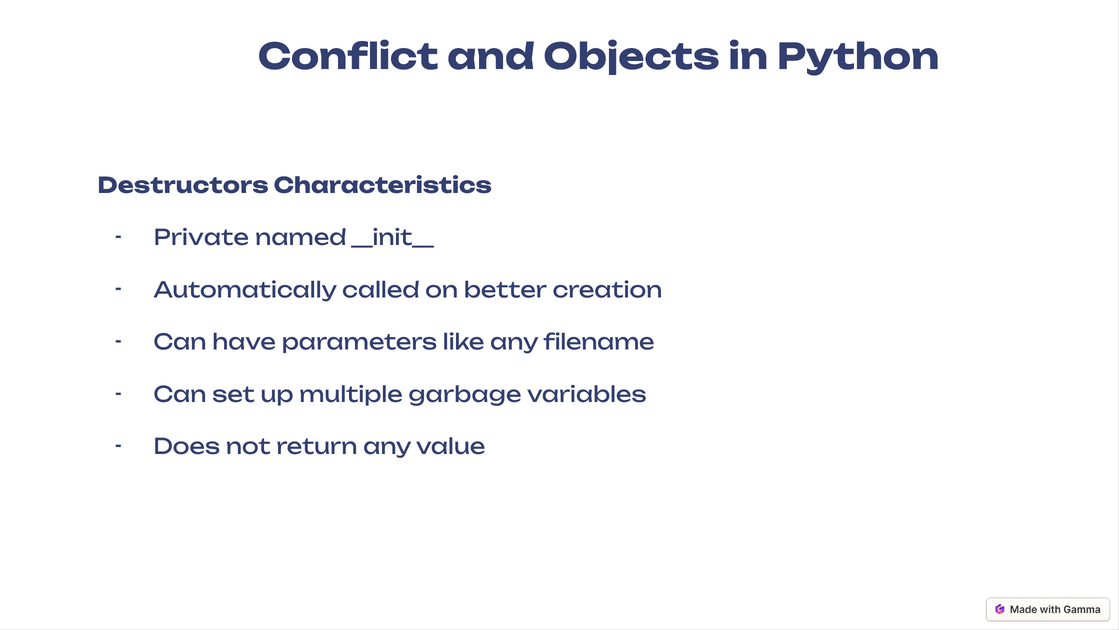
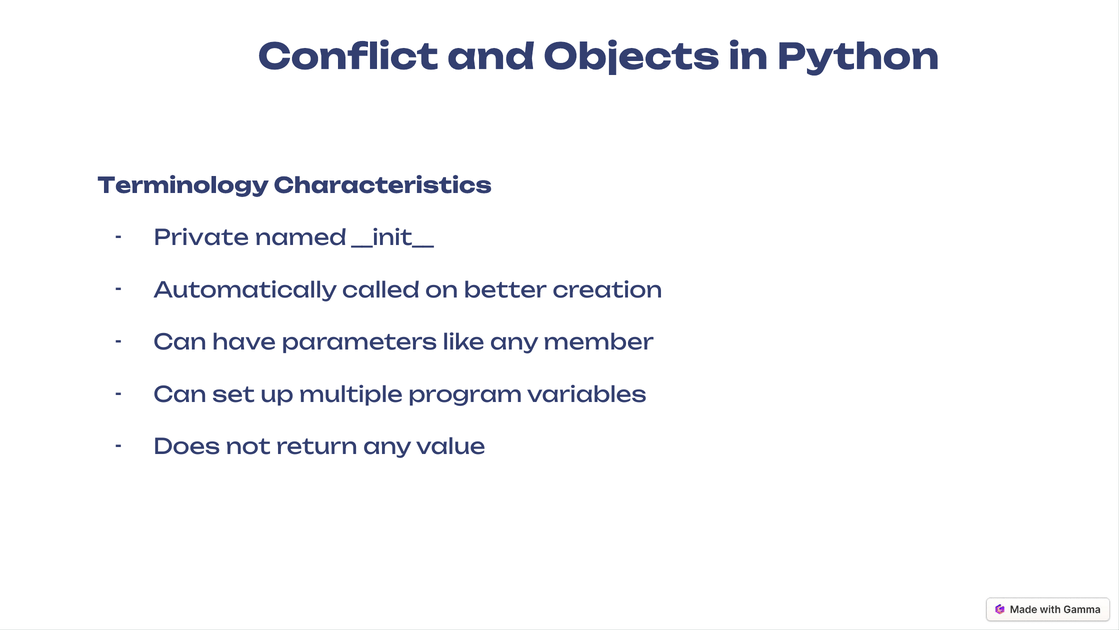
Destructors: Destructors -> Terminology
filename: filename -> member
garbage: garbage -> program
